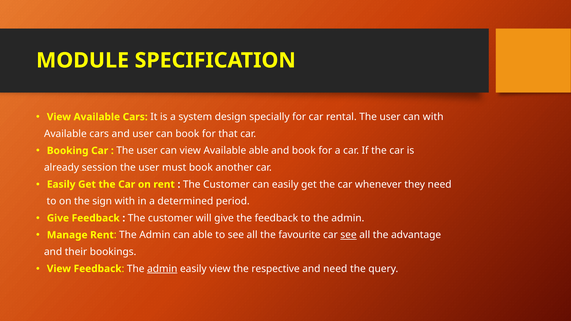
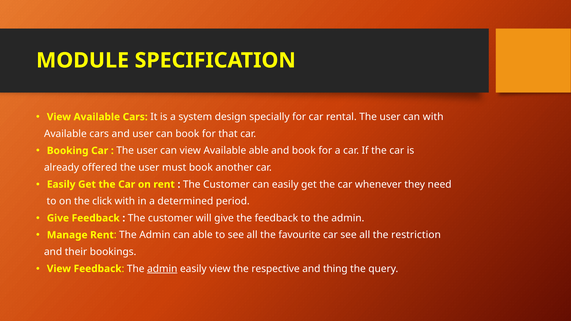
session: session -> offered
sign: sign -> click
see at (349, 235) underline: present -> none
advantage: advantage -> restriction
and need: need -> thing
